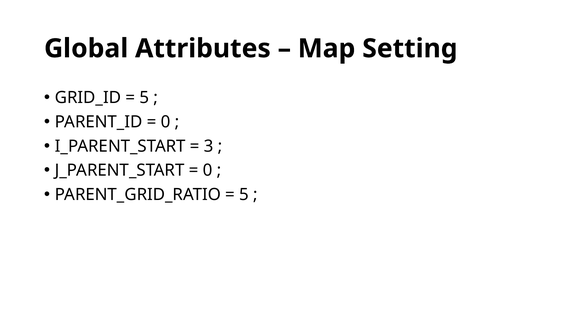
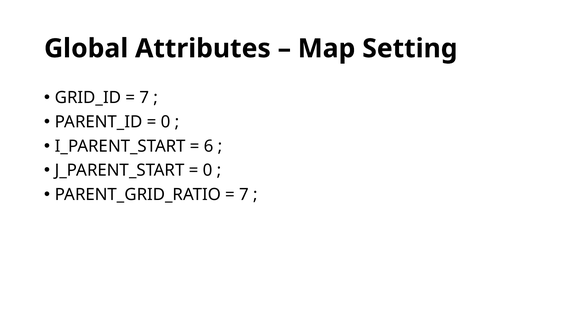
5 at (144, 98): 5 -> 7
3: 3 -> 6
5 at (244, 195): 5 -> 7
